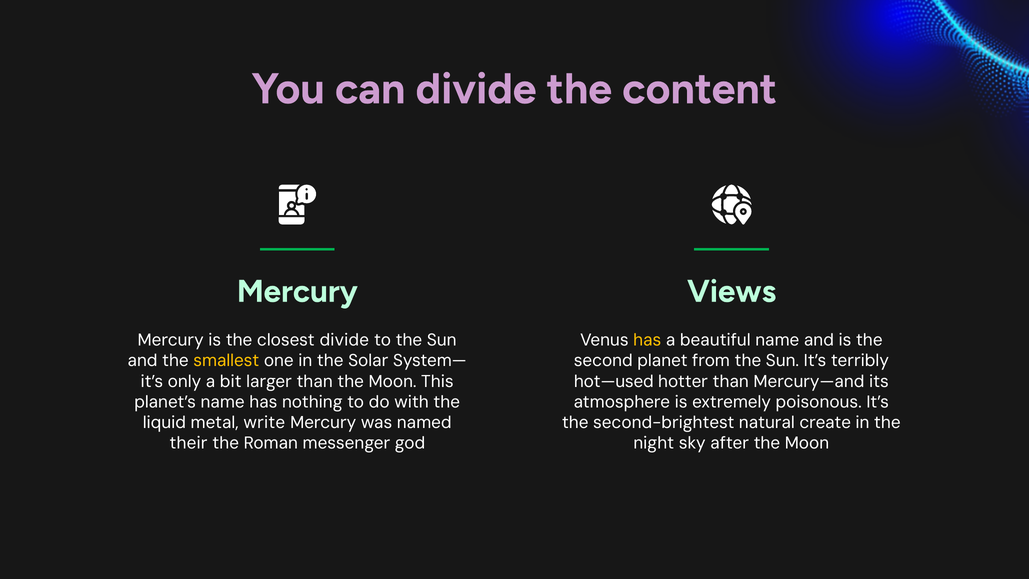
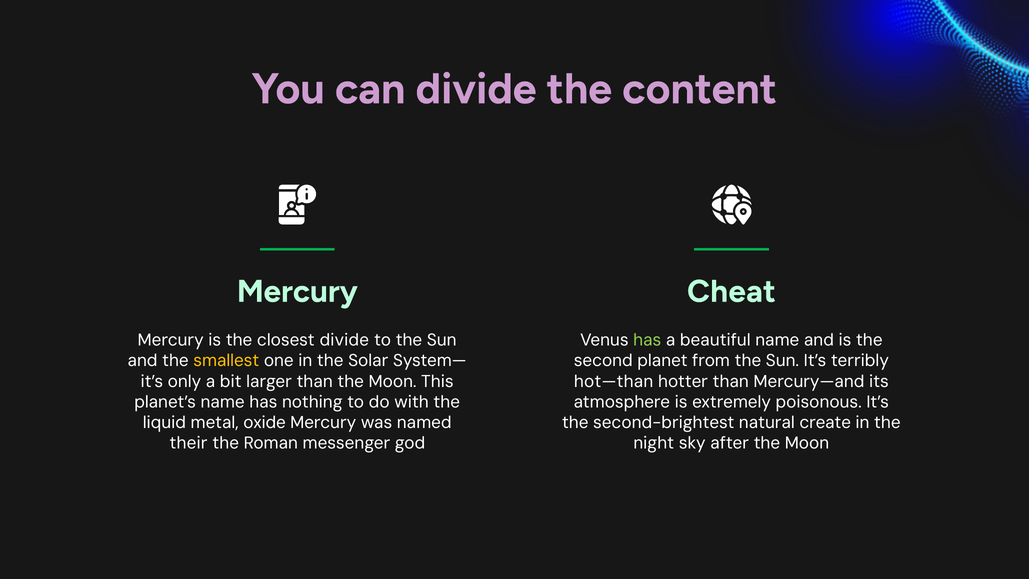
Views: Views -> Cheat
has at (647, 340) colour: yellow -> light green
hot—used: hot—used -> hot—than
write: write -> oxide
